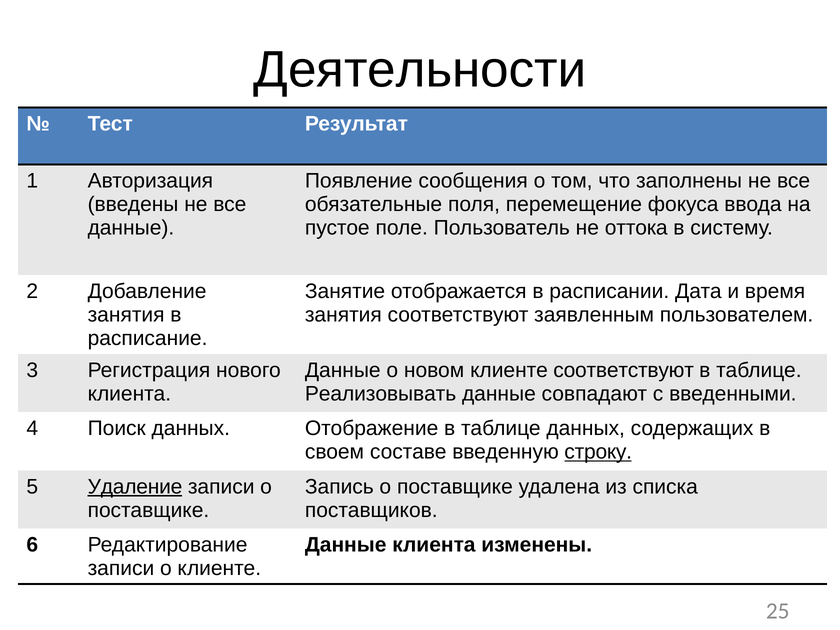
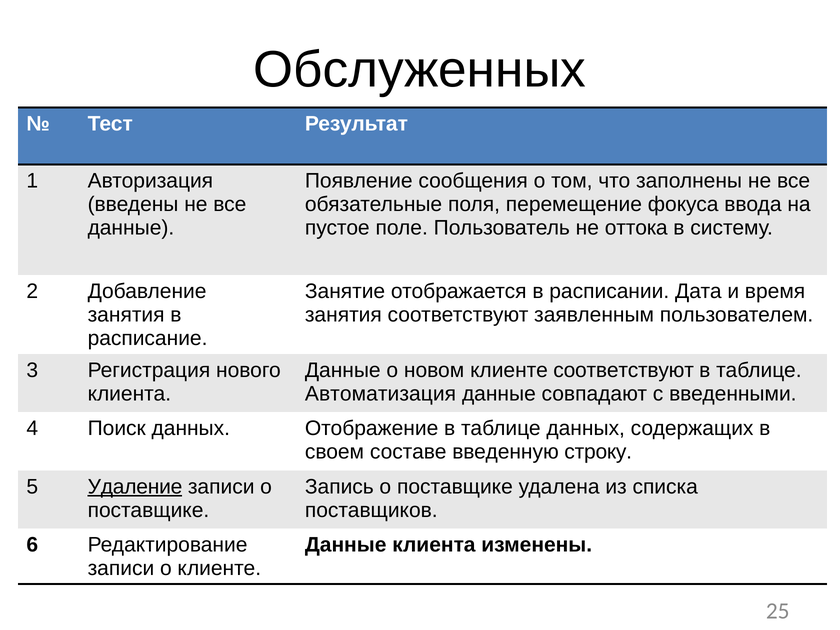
Деятельности: Деятельности -> Обслуженных
Реализовывать: Реализовывать -> Автоматизация
строку underline: present -> none
